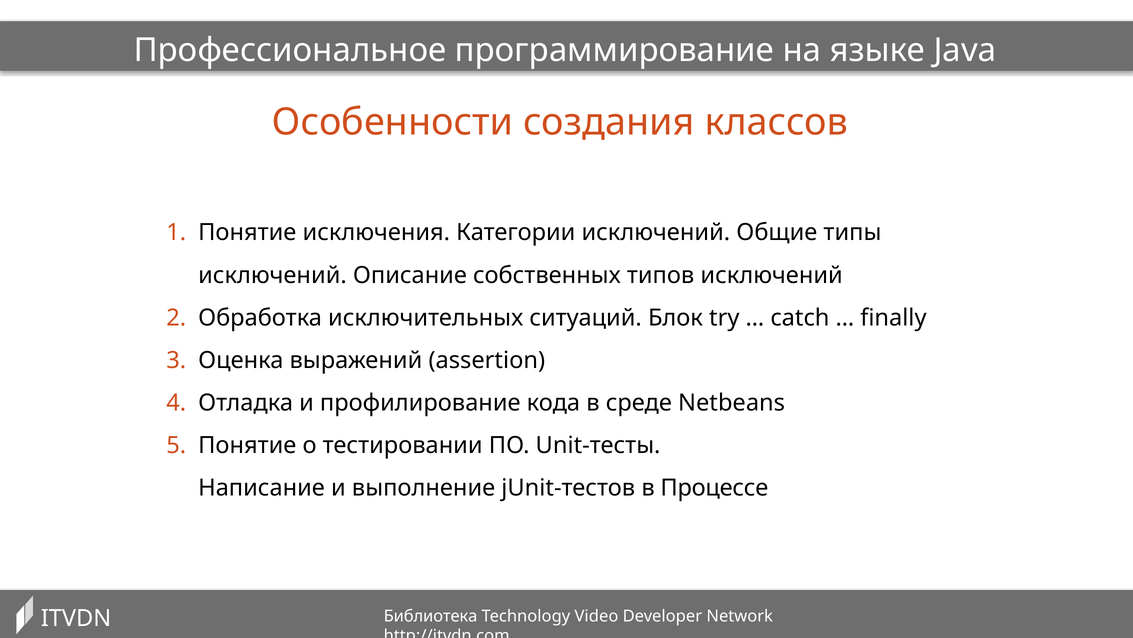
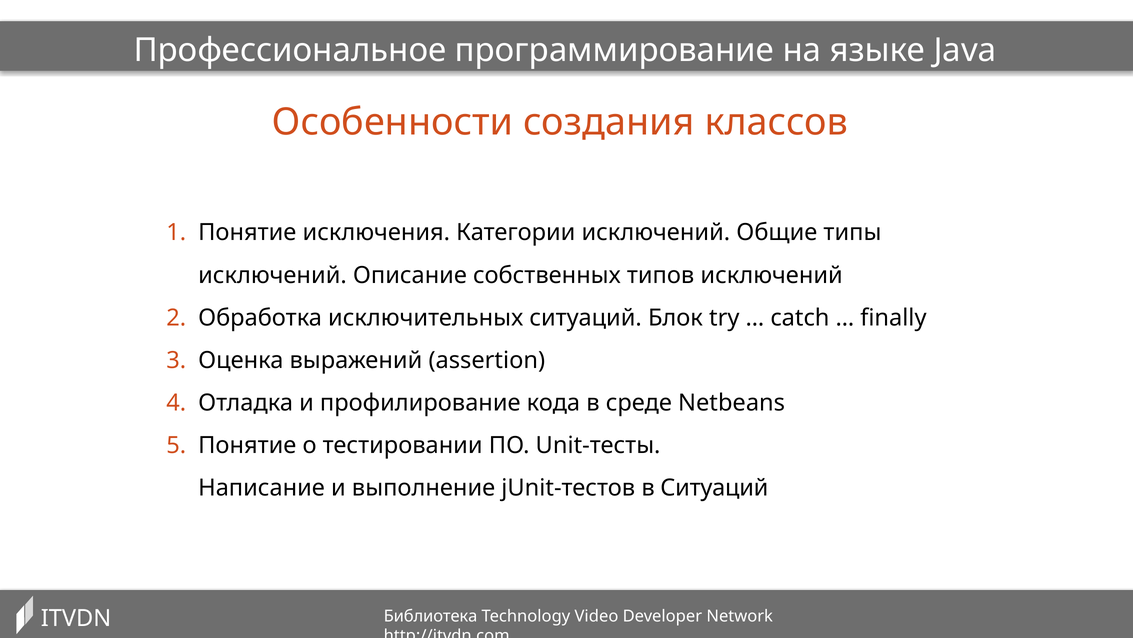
в Процессе: Процессе -> Ситуаций
